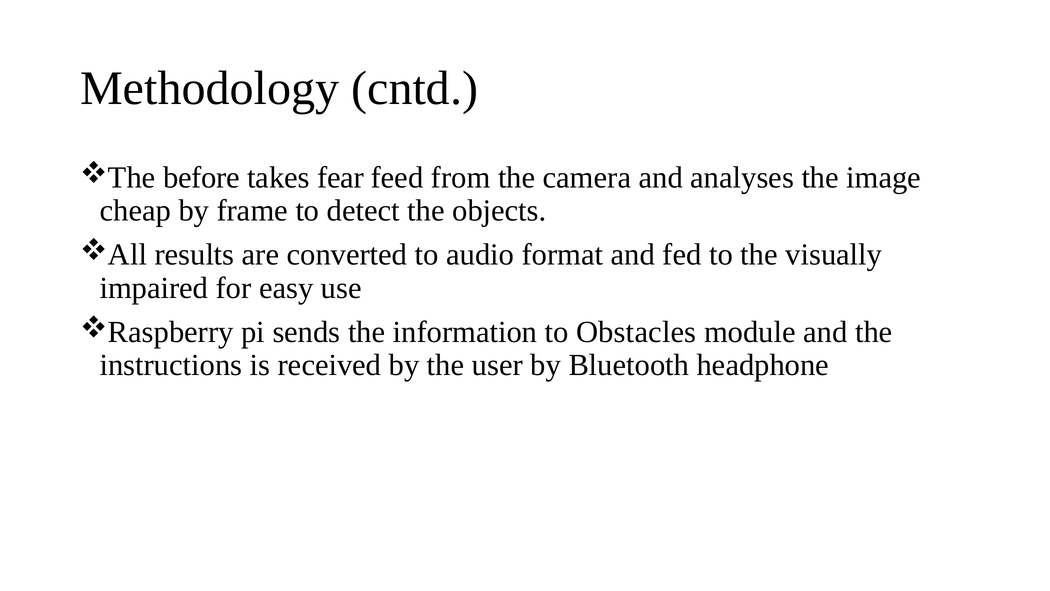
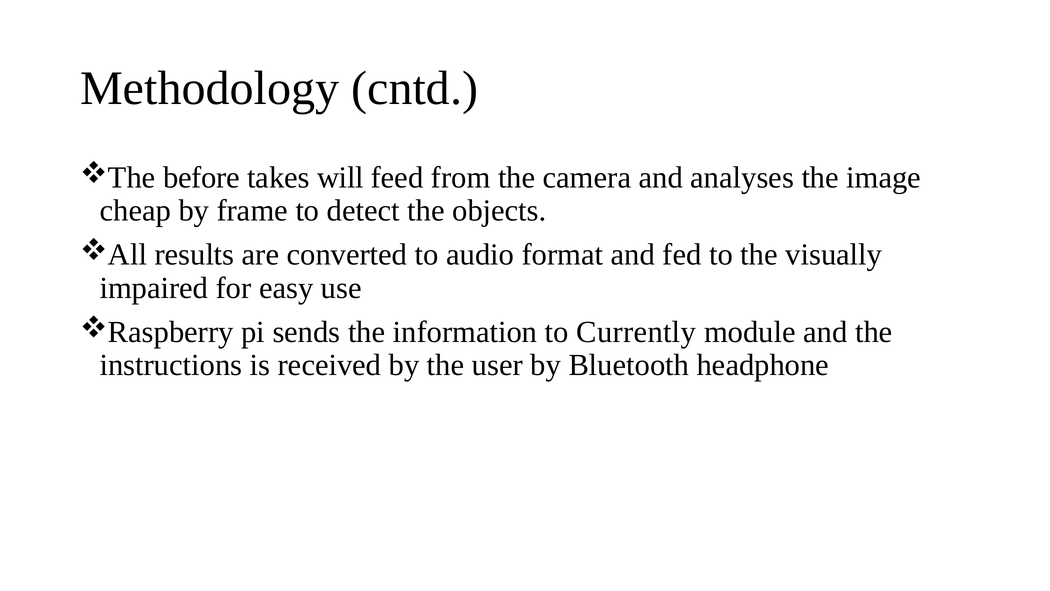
fear: fear -> will
Obstacles: Obstacles -> Currently
